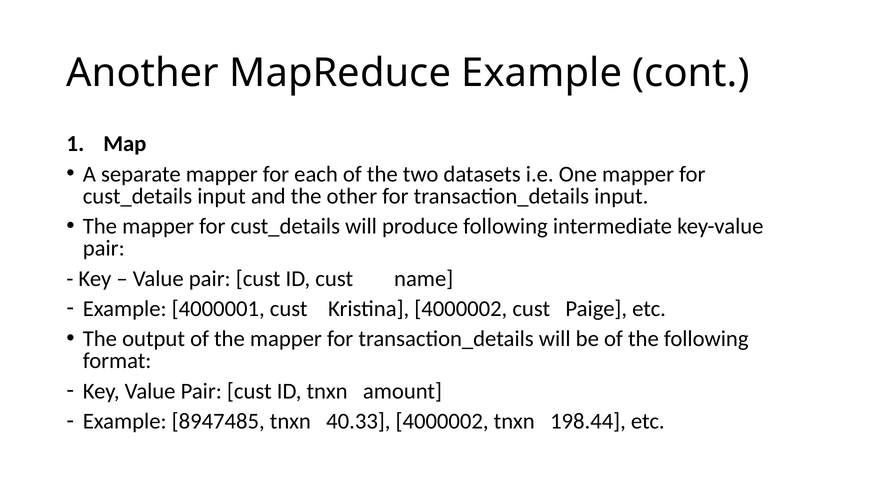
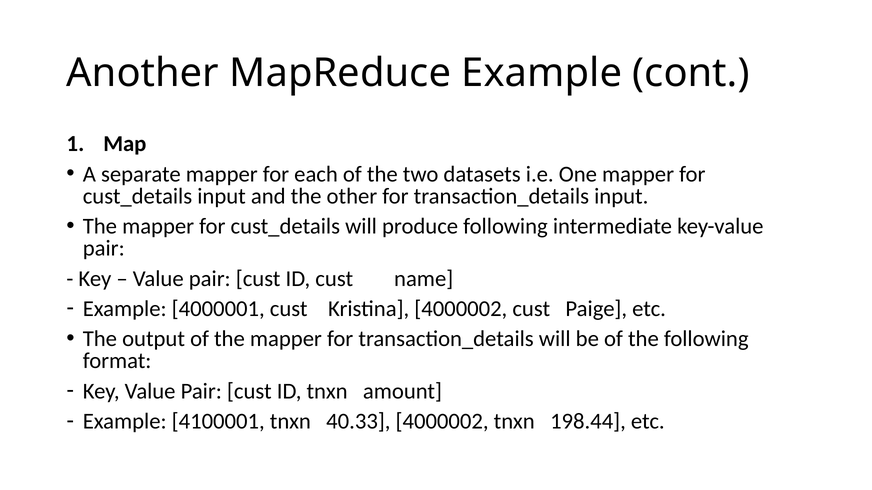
8947485: 8947485 -> 4100001
